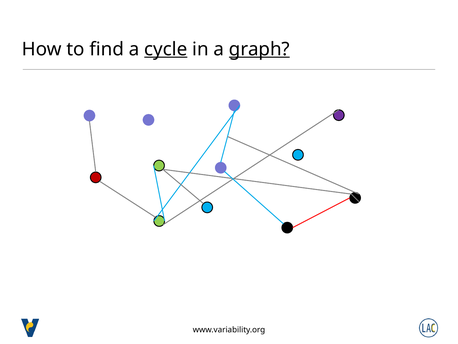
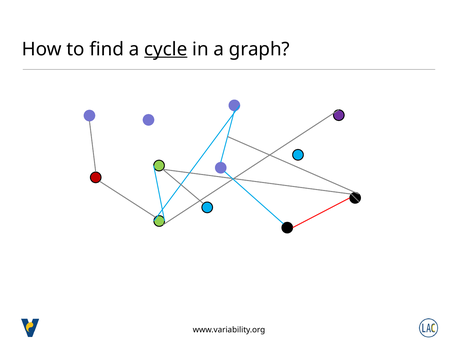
graph underline: present -> none
